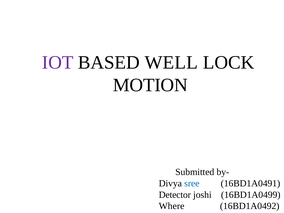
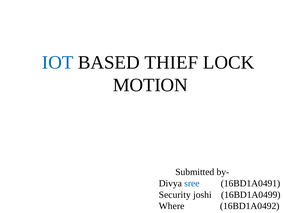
IOT colour: purple -> blue
WELL: WELL -> THIEF
Detector: Detector -> Security
